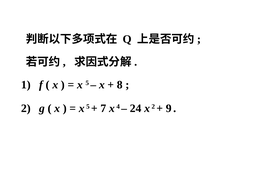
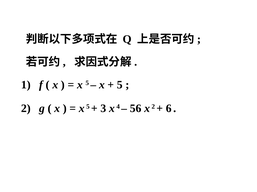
8 at (120, 85): 8 -> 5
7: 7 -> 3
24: 24 -> 56
9: 9 -> 6
